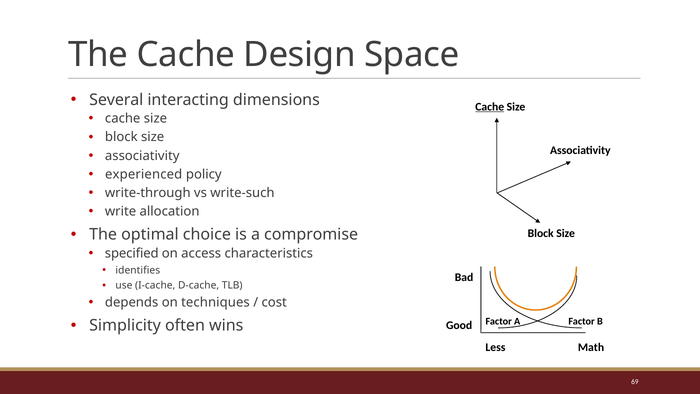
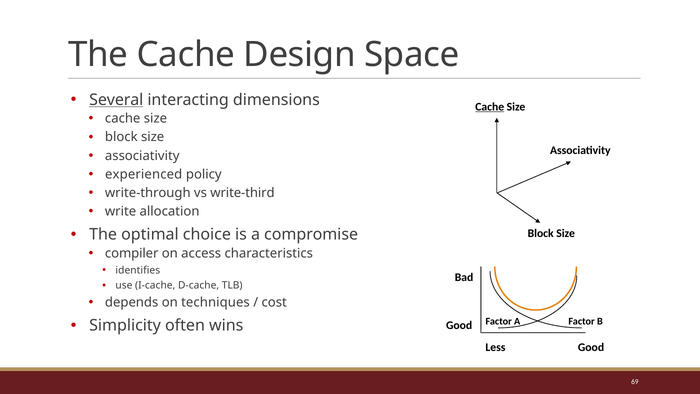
Several underline: none -> present
write-such: write-such -> write-third
specified: specified -> compiler
Less Math: Math -> Good
